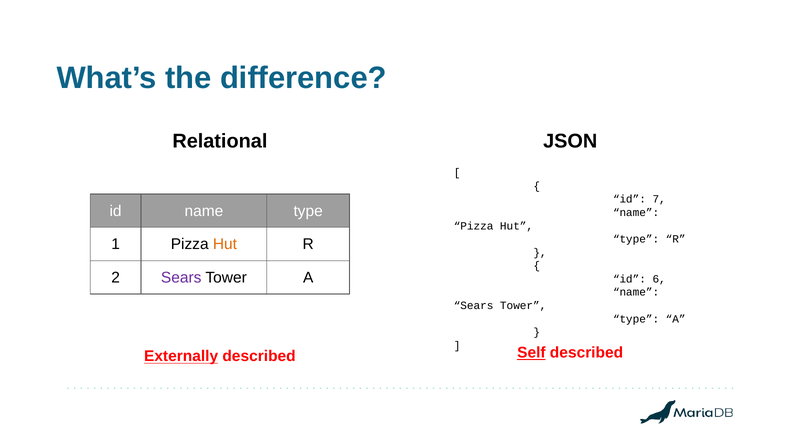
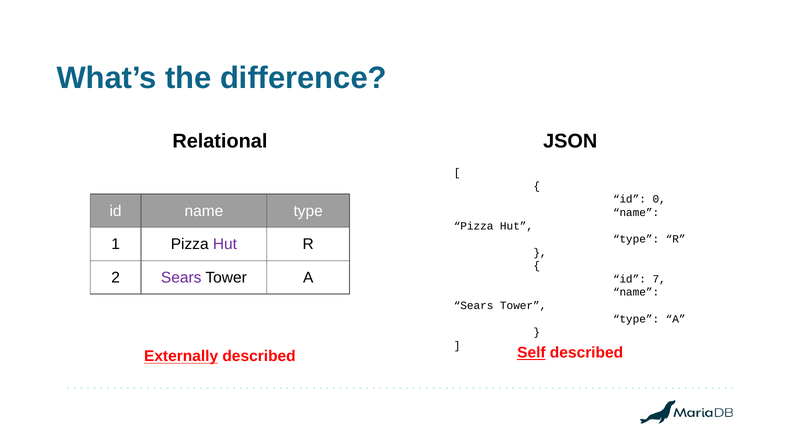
7: 7 -> 0
Hut at (225, 244) colour: orange -> purple
6: 6 -> 7
